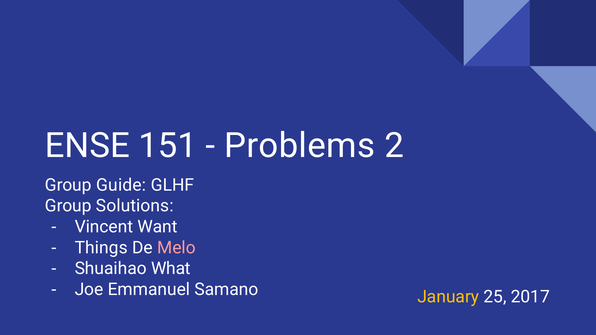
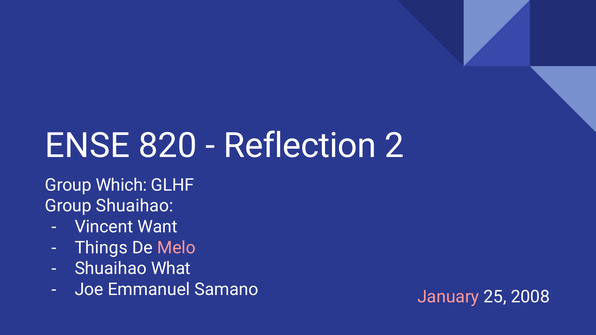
151: 151 -> 820
Problems: Problems -> Reflection
Guide: Guide -> Which
Group Solutions: Solutions -> Shuaihao
January colour: yellow -> pink
2017: 2017 -> 2008
